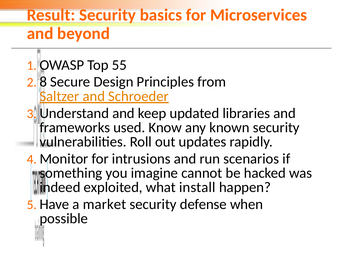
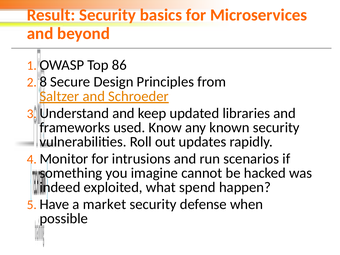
55: 55 -> 86
install: install -> spend
